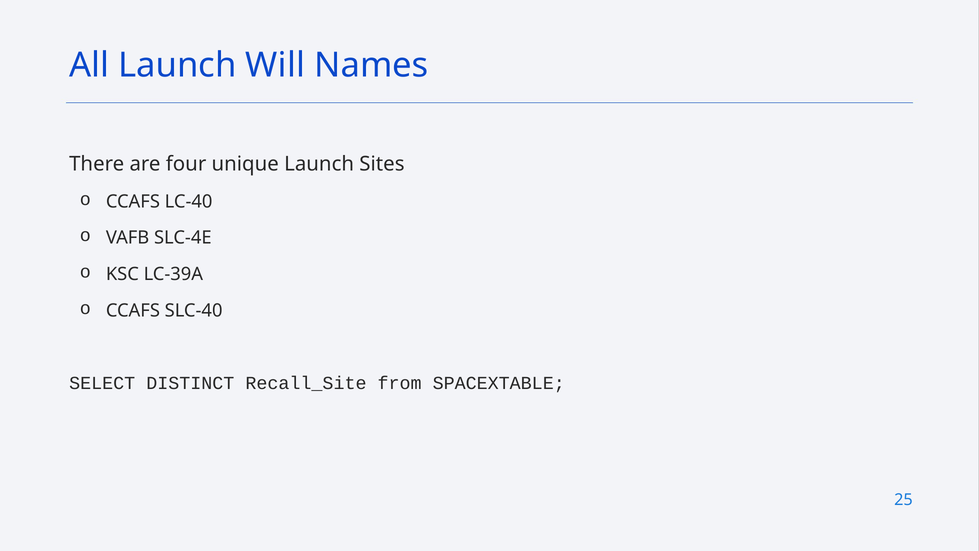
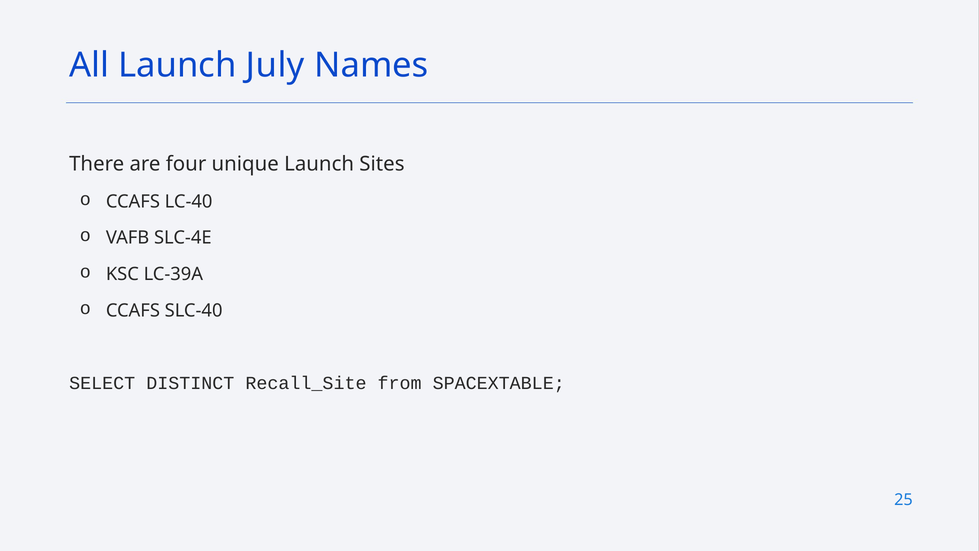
Will: Will -> July
